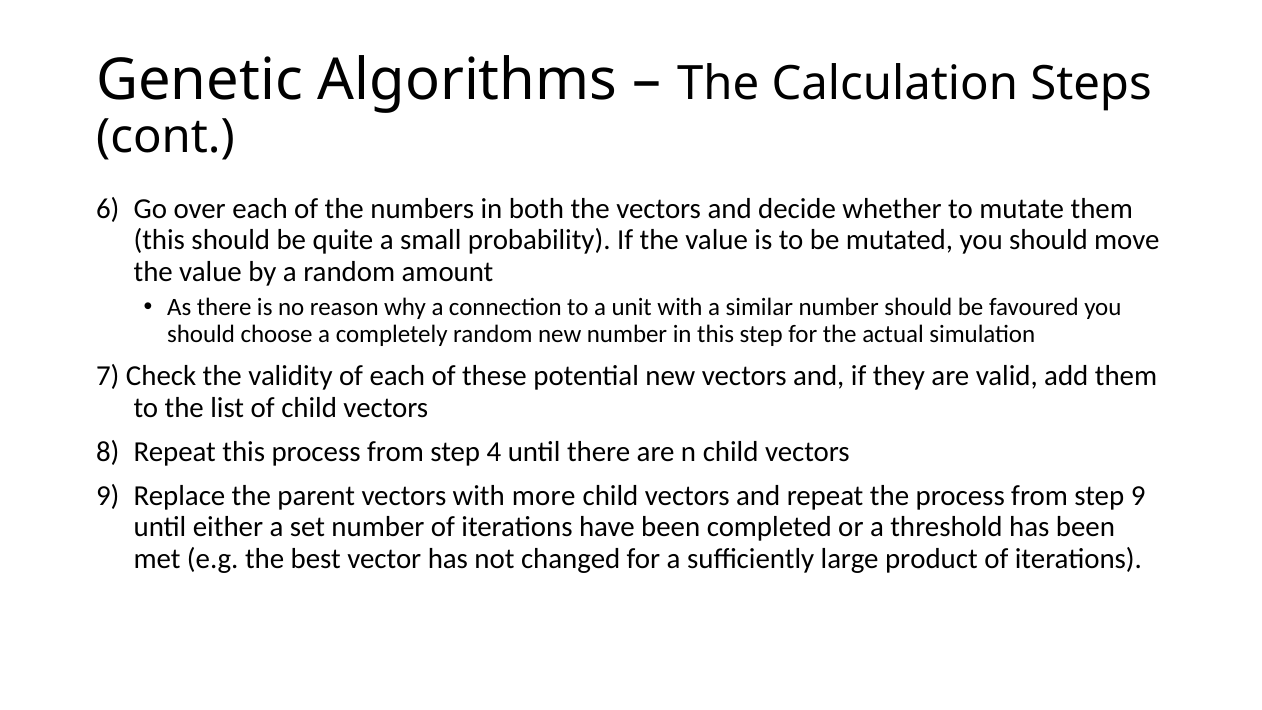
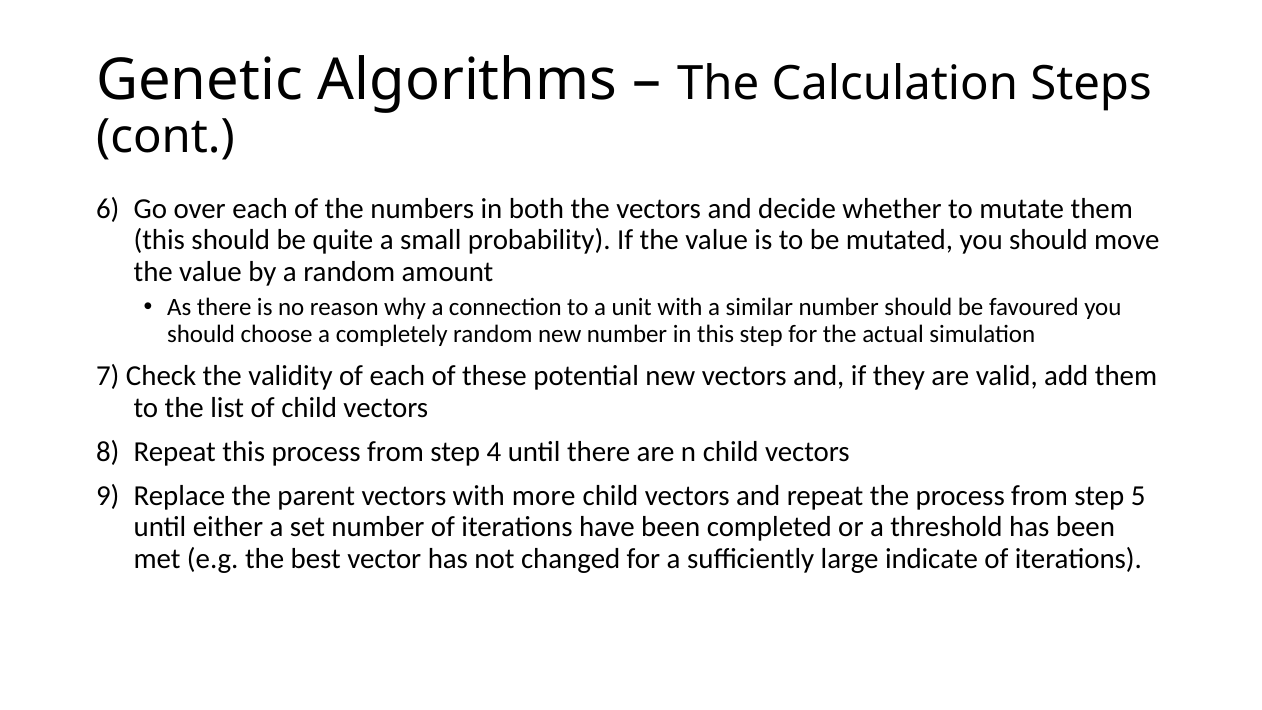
step 9: 9 -> 5
product: product -> indicate
